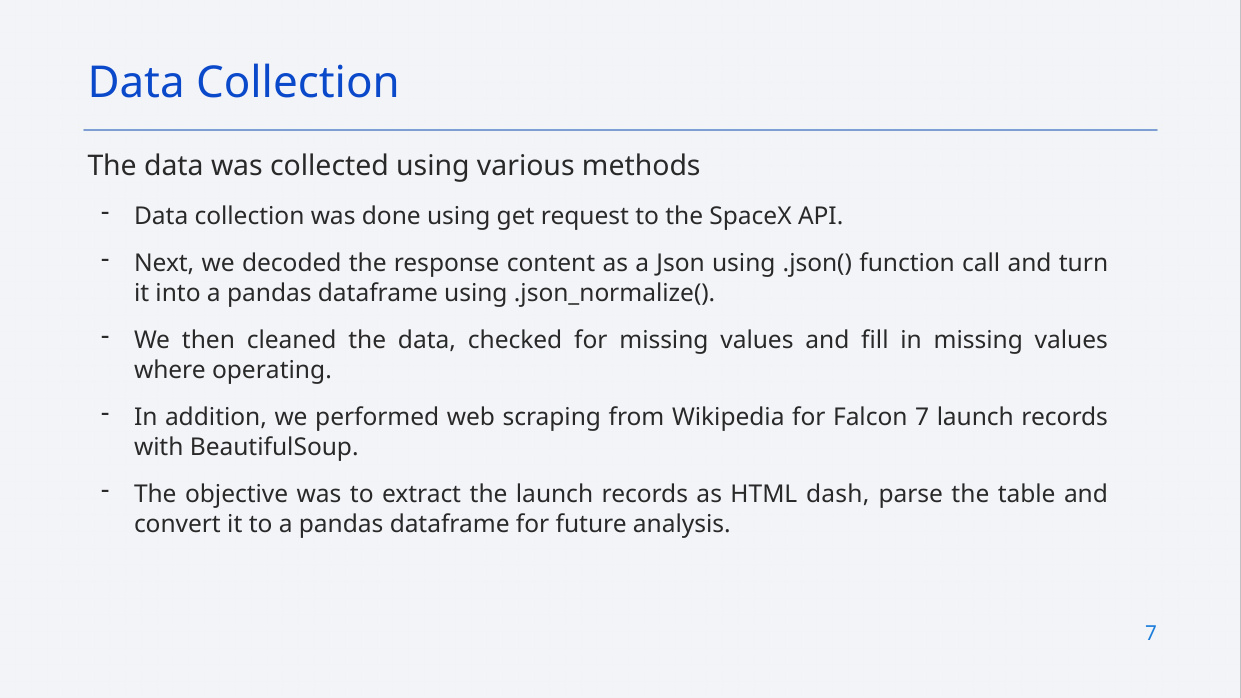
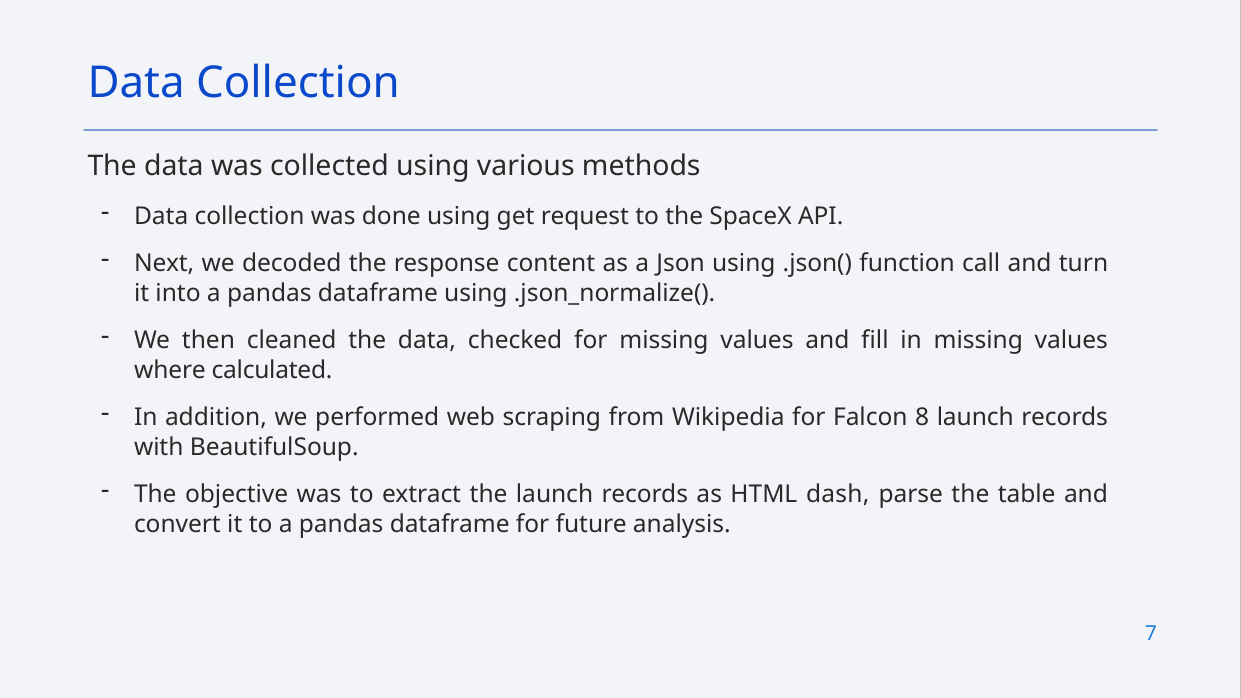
operating: operating -> calculated
Falcon 7: 7 -> 8
